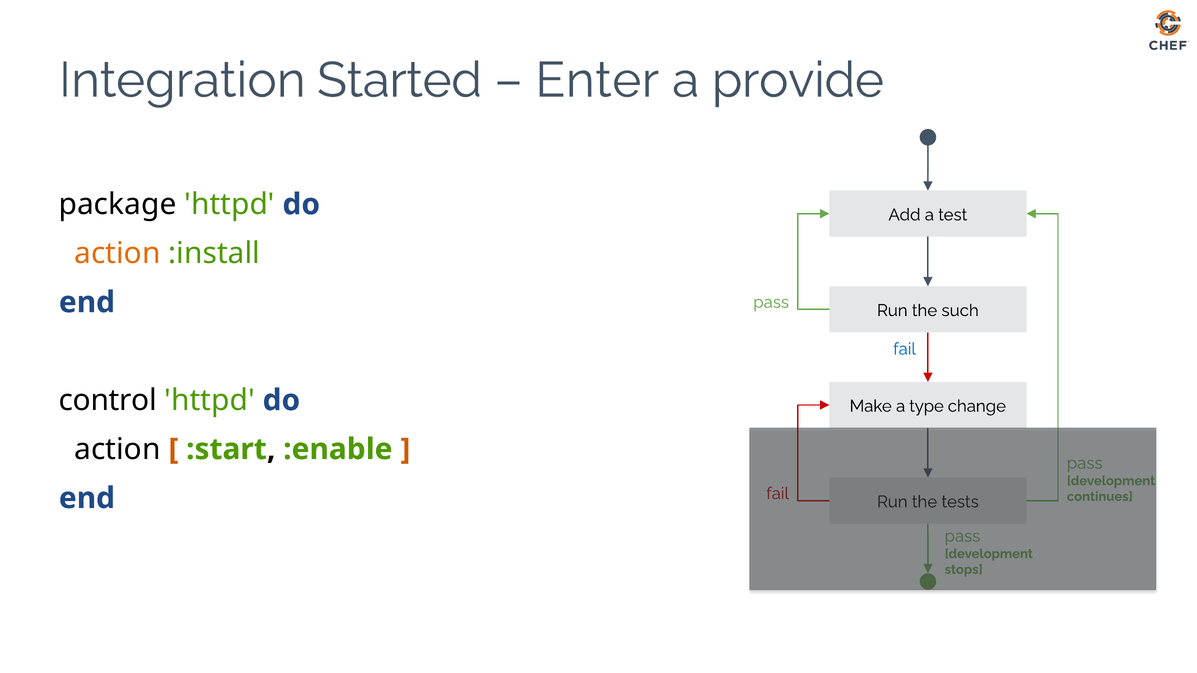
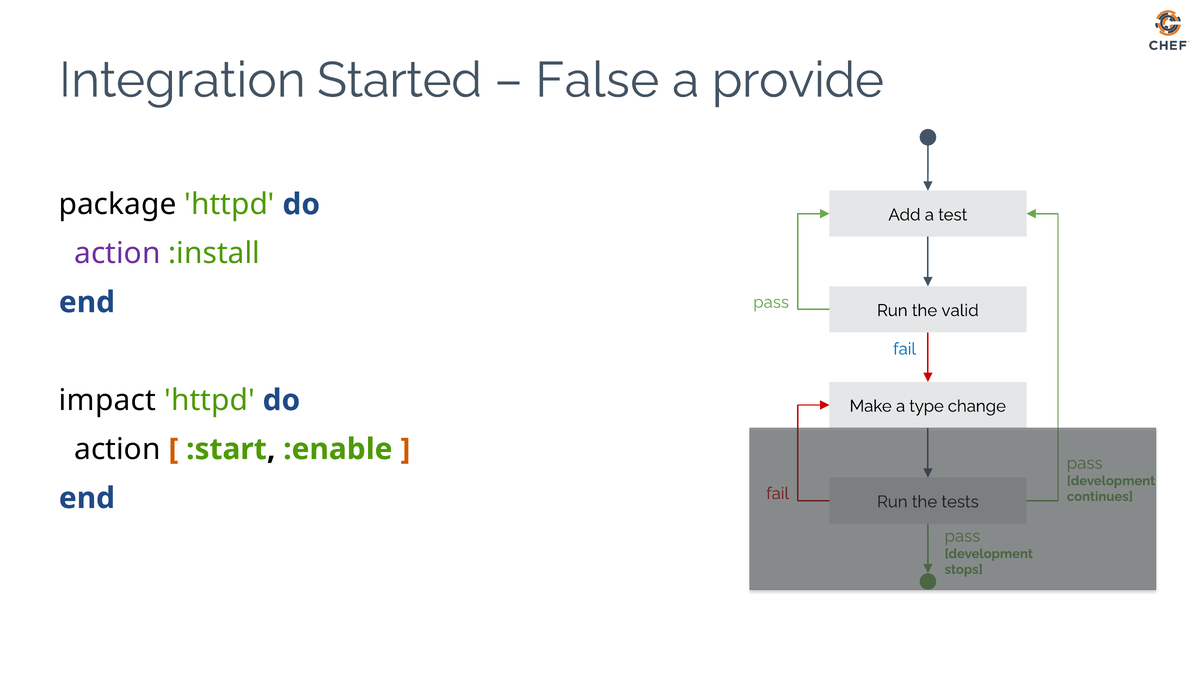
Enter: Enter -> False
action at (117, 254) colour: orange -> purple
such: such -> valid
control: control -> impact
